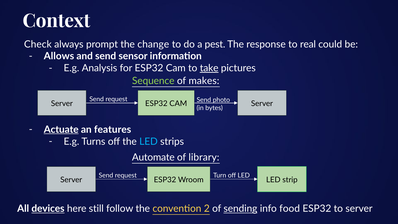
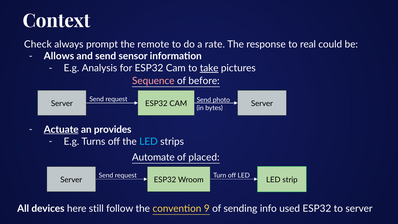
change: change -> remote
pest: pest -> rate
Sequence colour: light green -> pink
makes: makes -> before
features: features -> provides
library: library -> placed
devices underline: present -> none
2: 2 -> 9
sending underline: present -> none
food: food -> used
